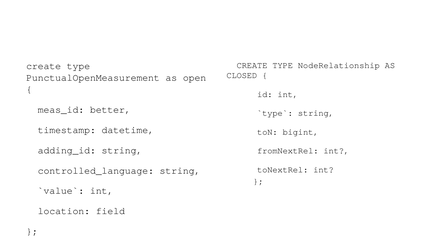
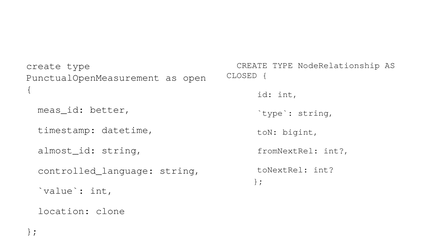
adding_id: adding_id -> almost_id
field: field -> clone
